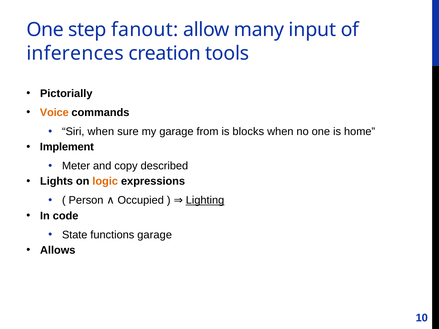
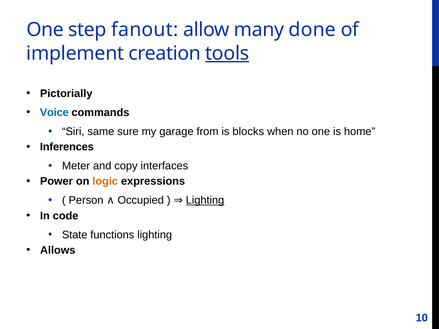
input: input -> done
inferences: inferences -> implement
tools underline: none -> present
Voice colour: orange -> blue
Siri when: when -> same
Implement: Implement -> Inferences
described: described -> interfaces
Lights: Lights -> Power
functions garage: garage -> lighting
